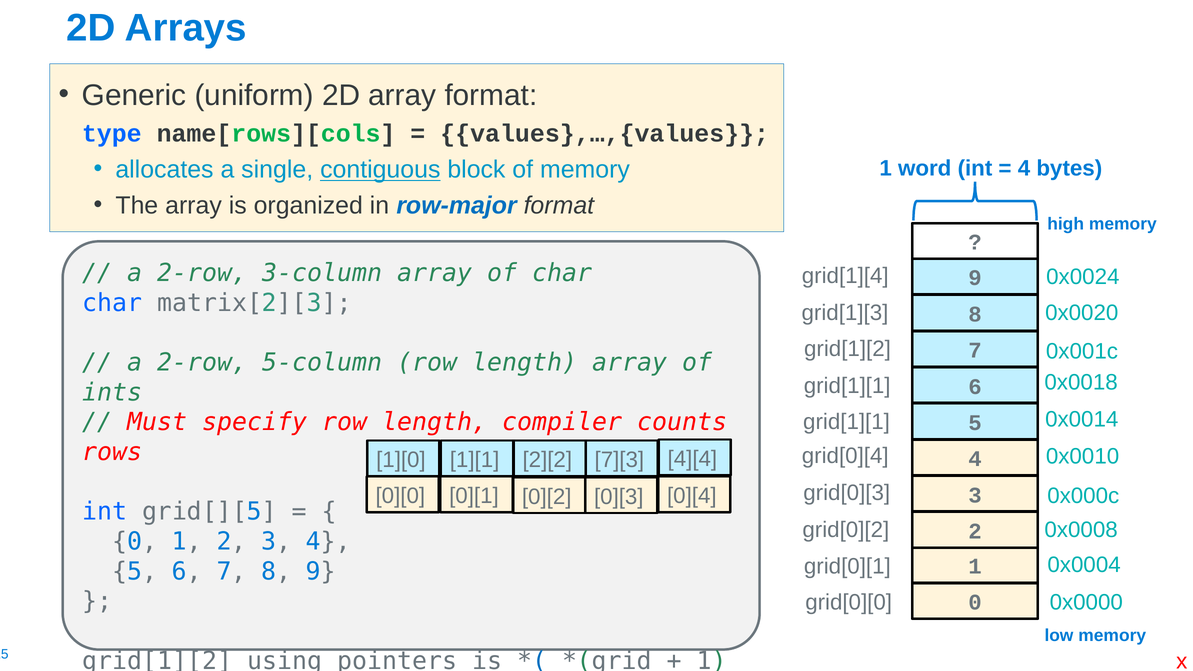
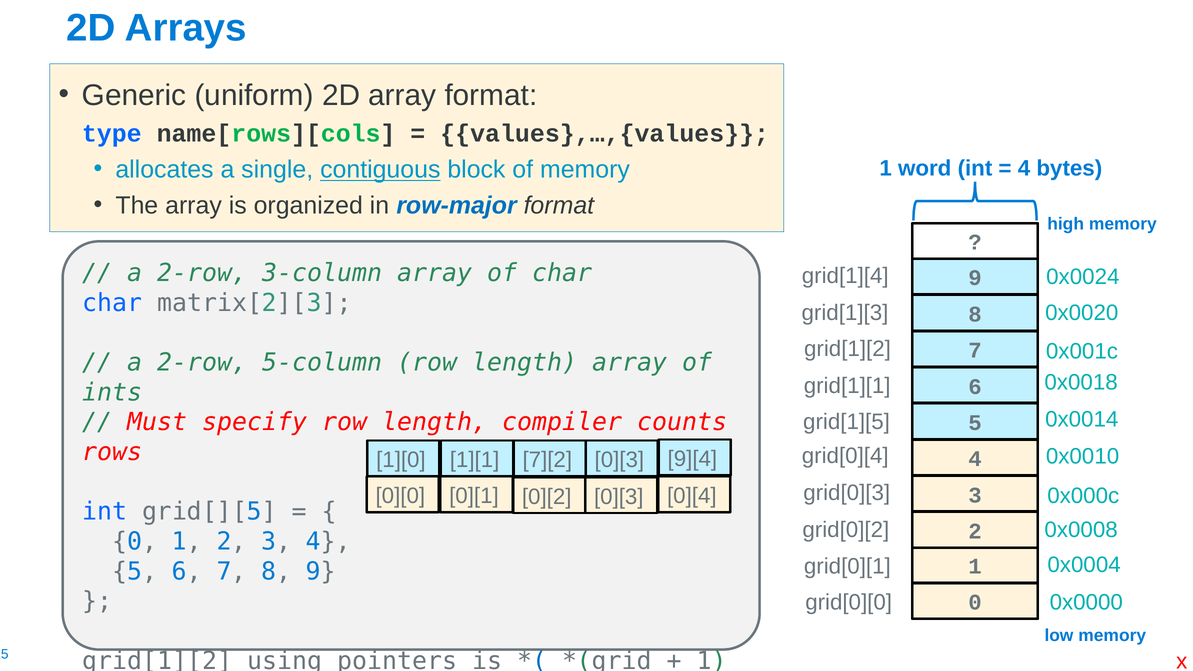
grid[1][1 at (847, 422): grid[1][1 -> grid[1][5
4][4: 4][4 -> 9][4
2][2: 2][2 -> 7][2
7][3 at (619, 460): 7][3 -> 0][3
